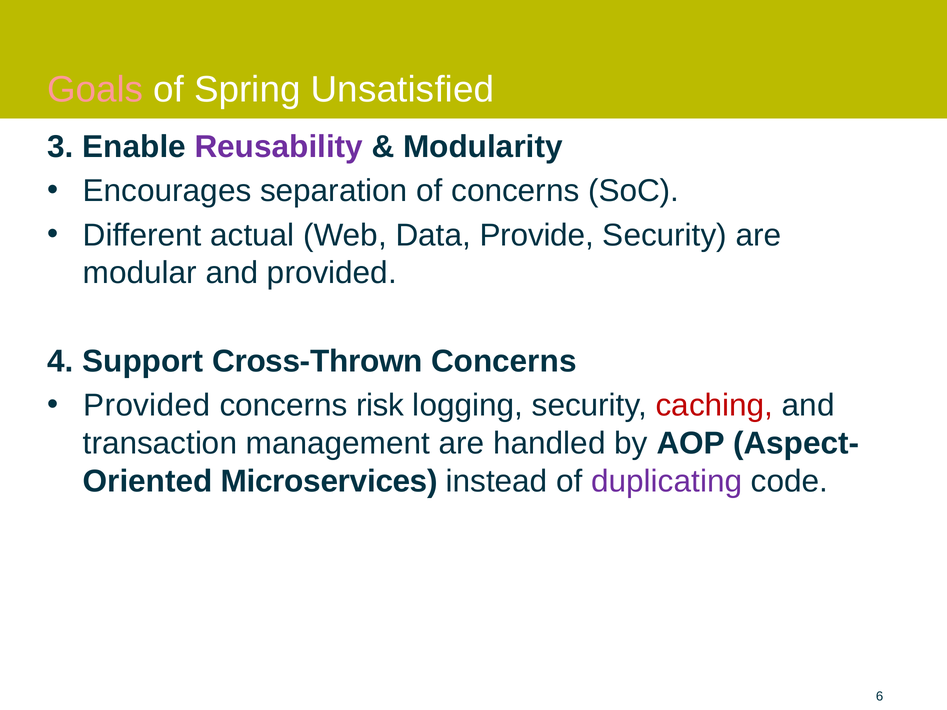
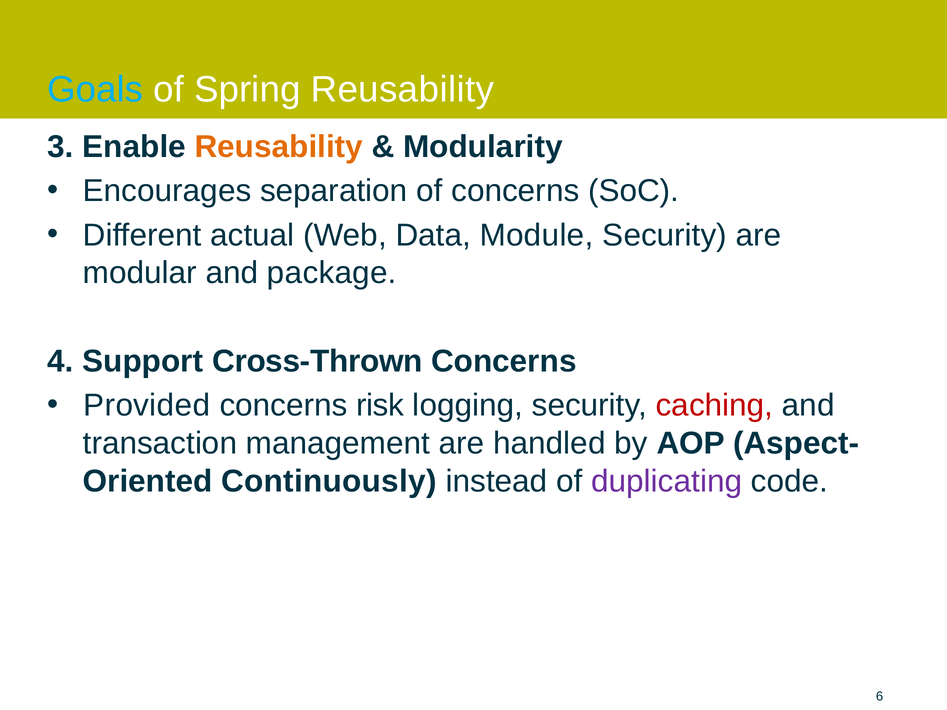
Goals colour: pink -> light blue
Spring Unsatisfied: Unsatisfied -> Reusability
Reusability at (279, 147) colour: purple -> orange
Provide: Provide -> Module
and provided: provided -> package
Microservices: Microservices -> Continuously
